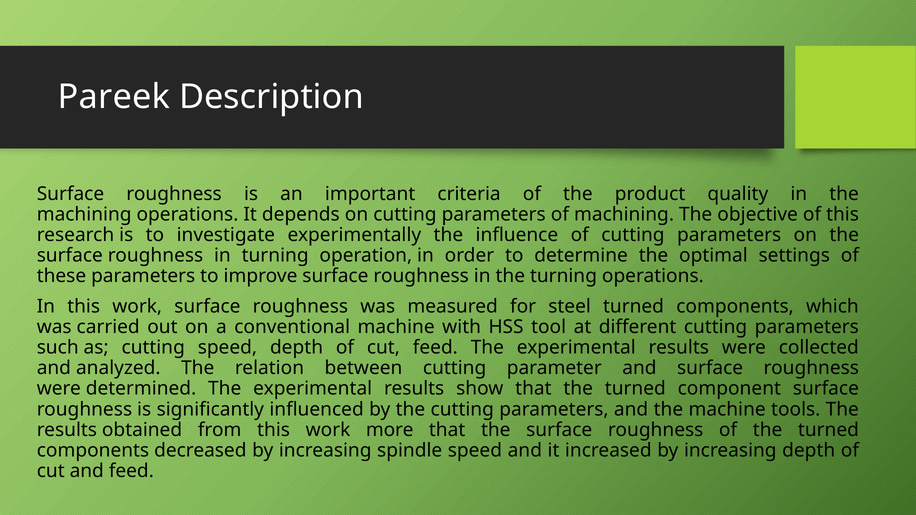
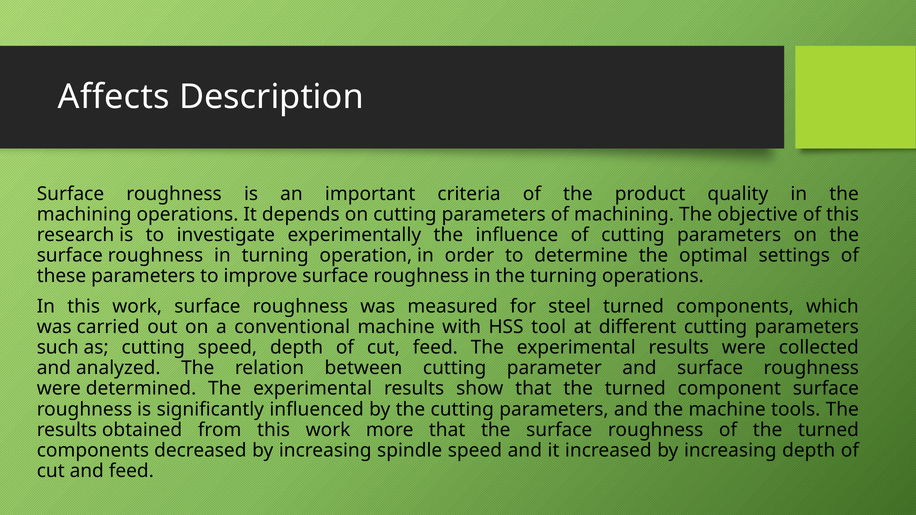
Pareek: Pareek -> Affects
